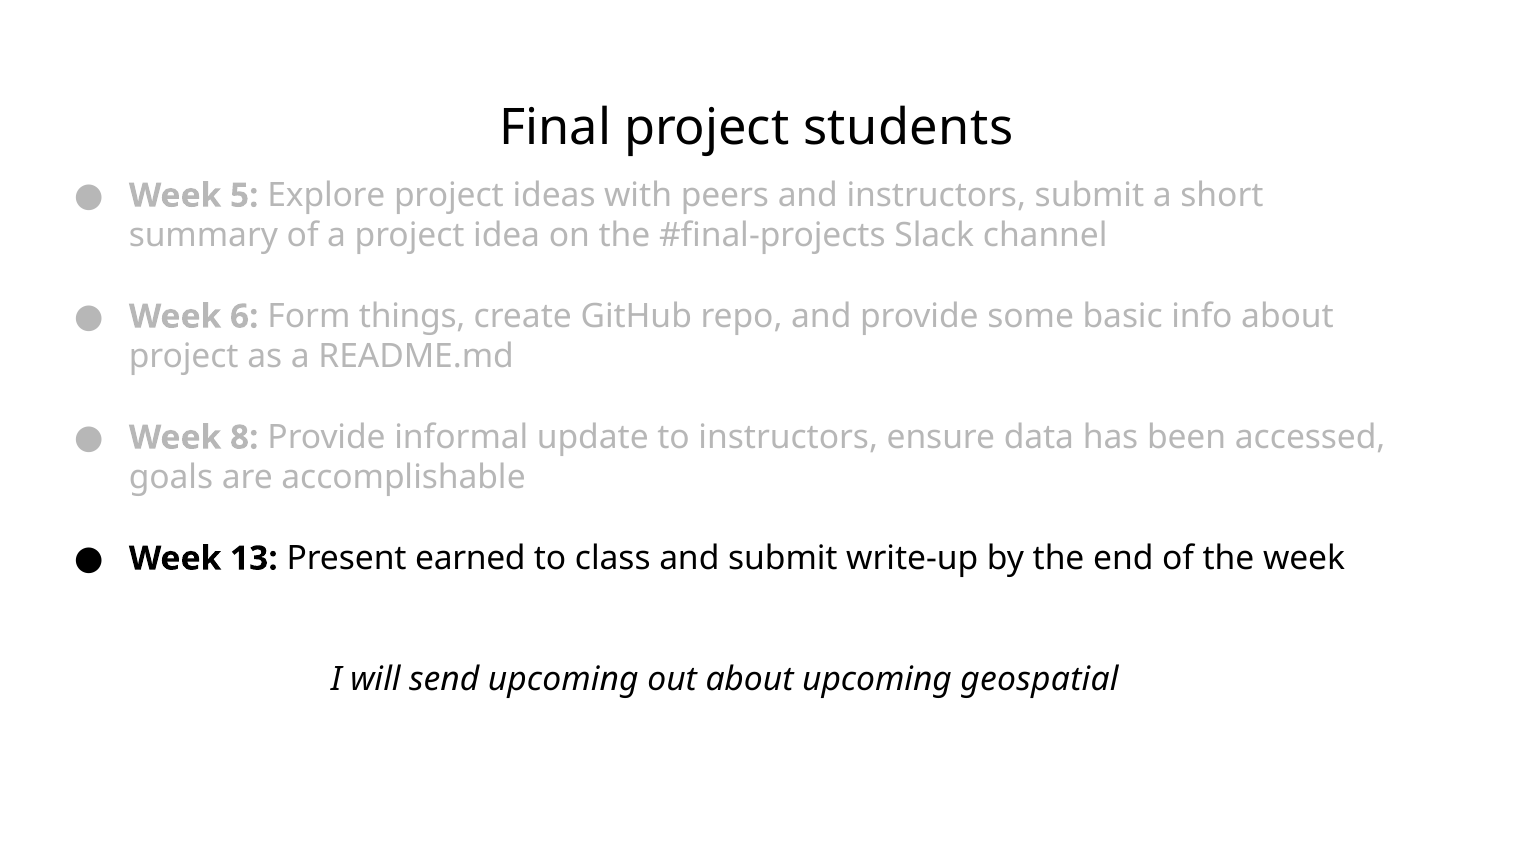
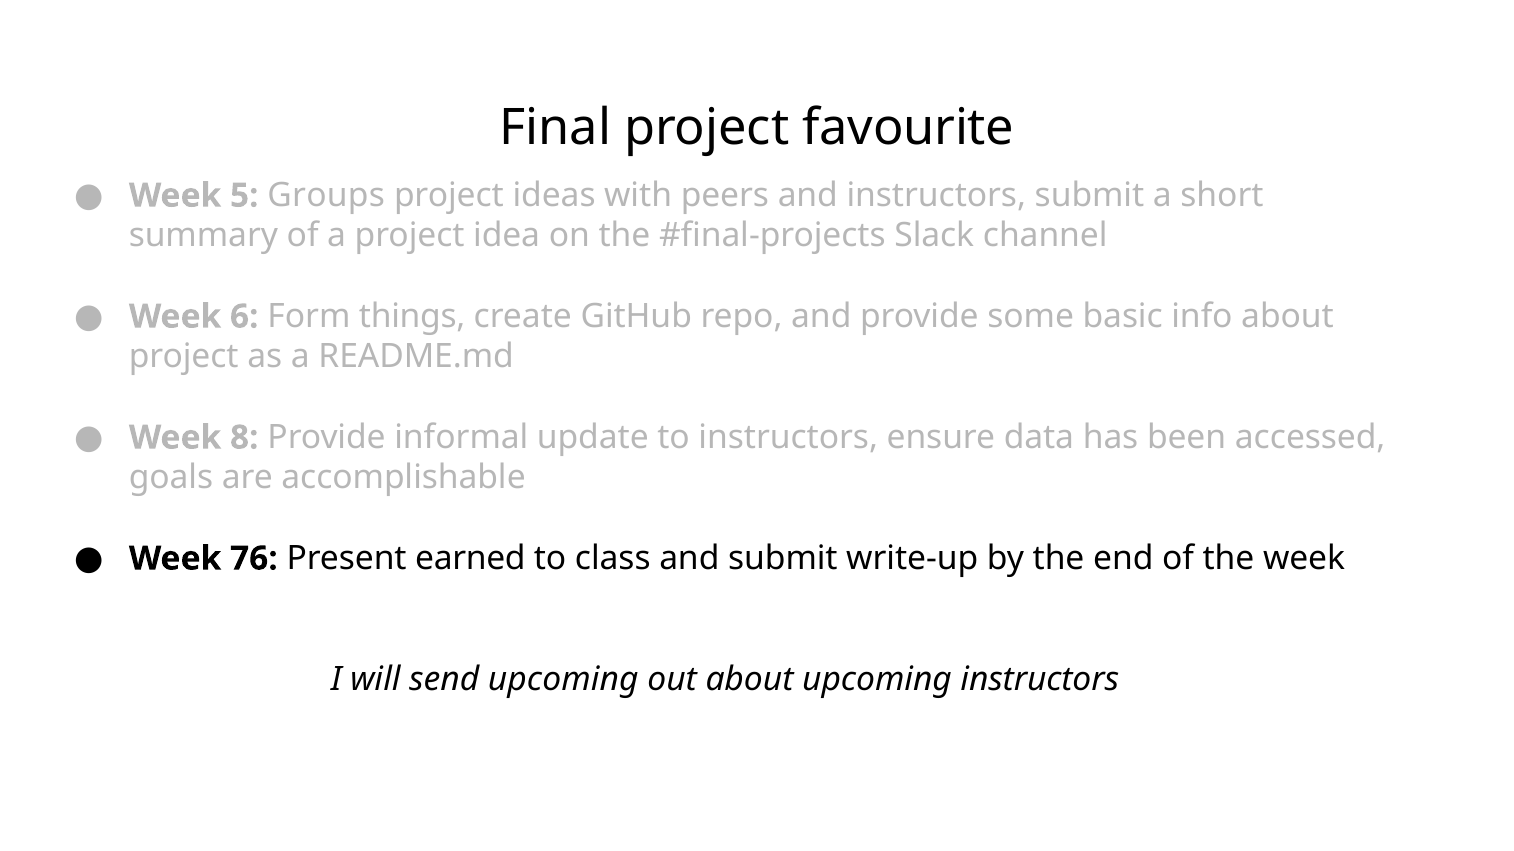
students: students -> favourite
Explore: Explore -> Groups
13: 13 -> 76
upcoming geospatial: geospatial -> instructors
